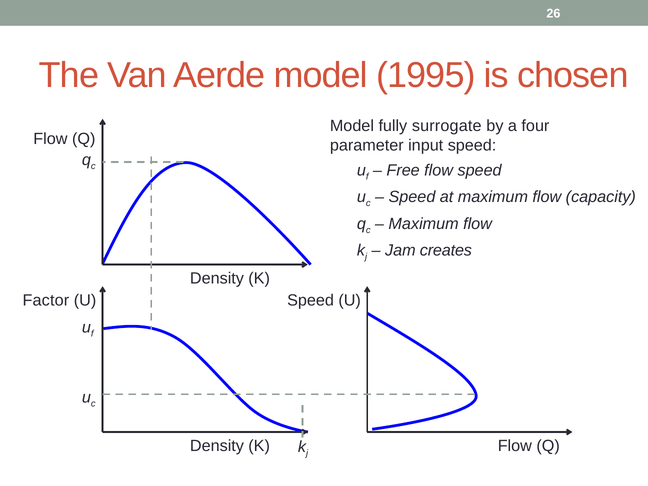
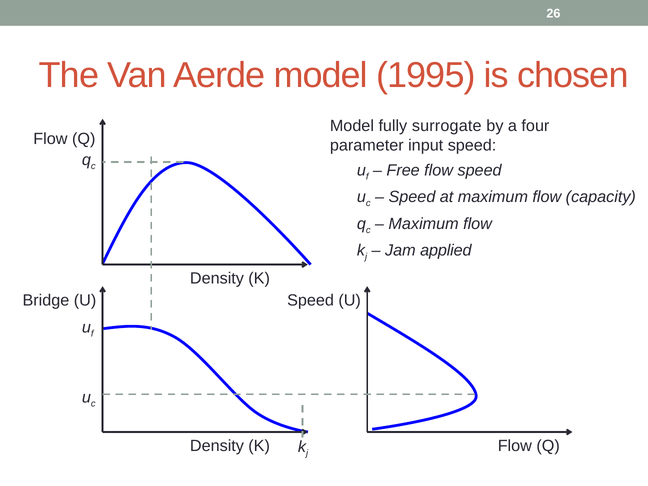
creates: creates -> applied
Factor: Factor -> Bridge
